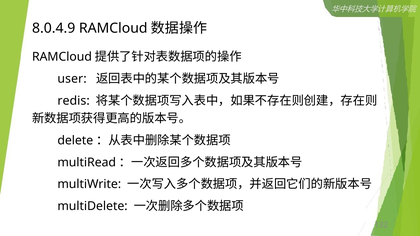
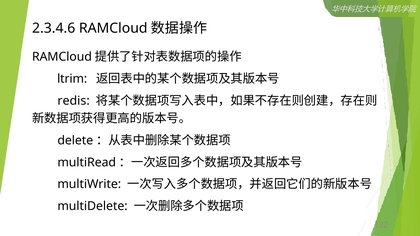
8.0.4.9: 8.0.4.9 -> 2.3.4.6
user: user -> ltrim
